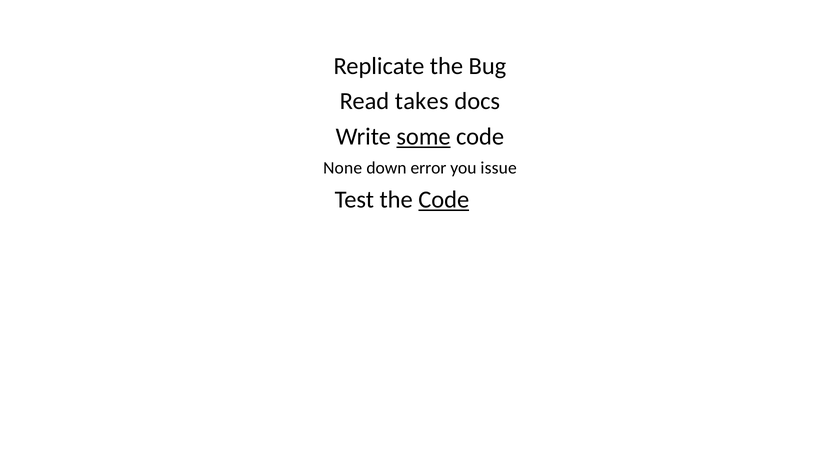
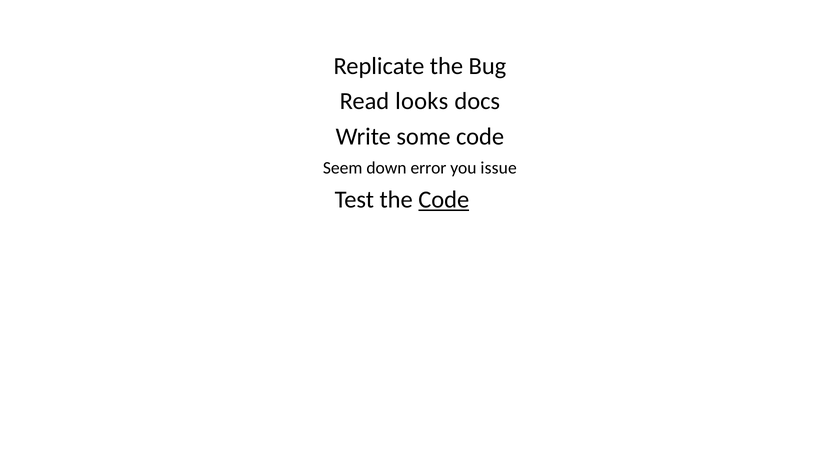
takes: takes -> looks
some underline: present -> none
None: None -> Seem
